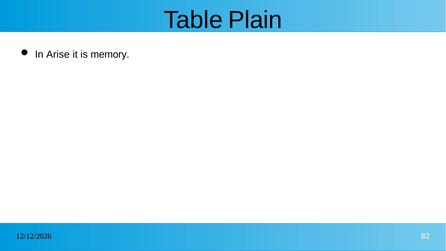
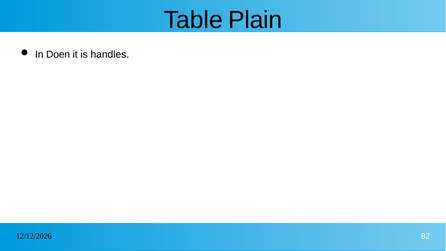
Arise: Arise -> Doen
memory: memory -> handles
